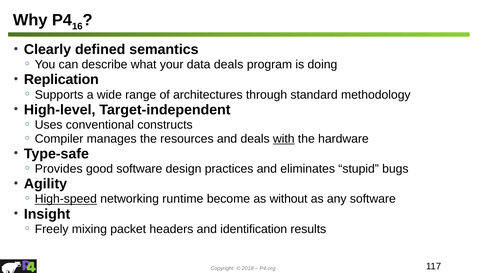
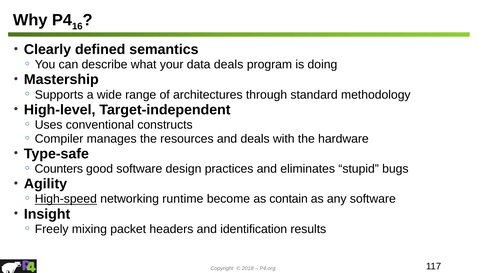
Replication: Replication -> Mastership
with underline: present -> none
Provides: Provides -> Counters
without: without -> contain
